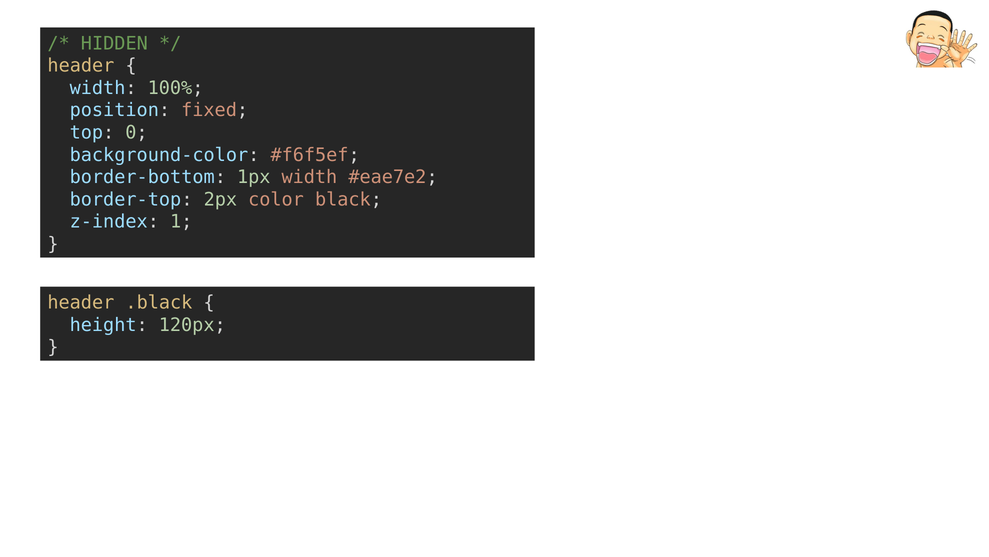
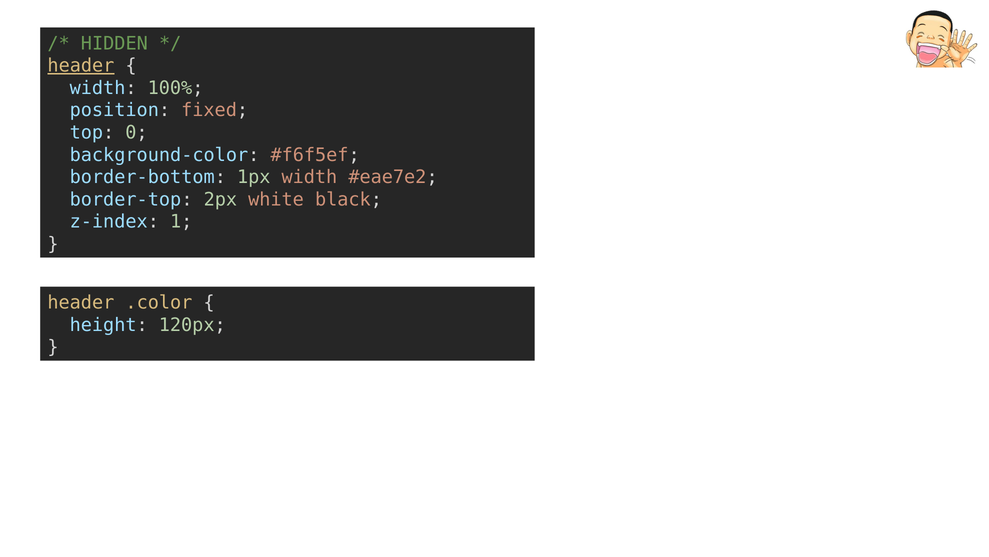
header at (81, 66) underline: none -> present
color: color -> white
.black: .black -> .color
